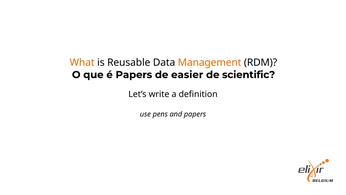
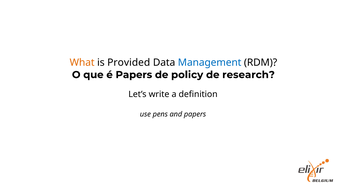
Reusable: Reusable -> Provided
Management colour: orange -> blue
easier: easier -> policy
scientific: scientific -> research
